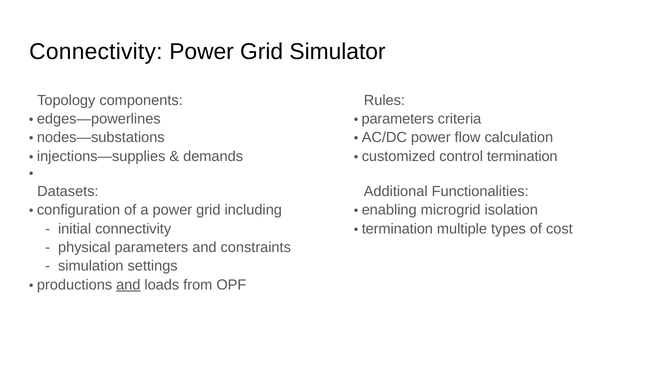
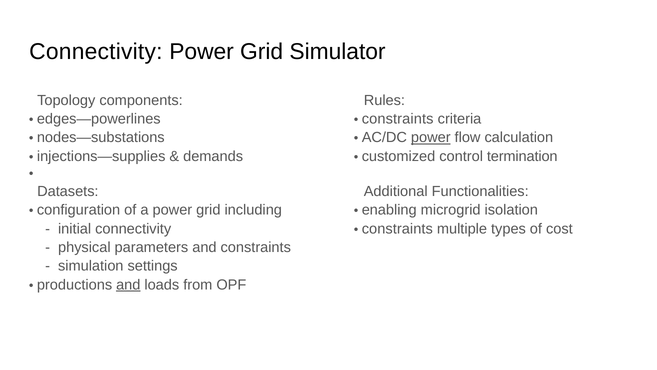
parameters at (398, 119): parameters -> constraints
power at (431, 137) underline: none -> present
termination at (397, 229): termination -> constraints
